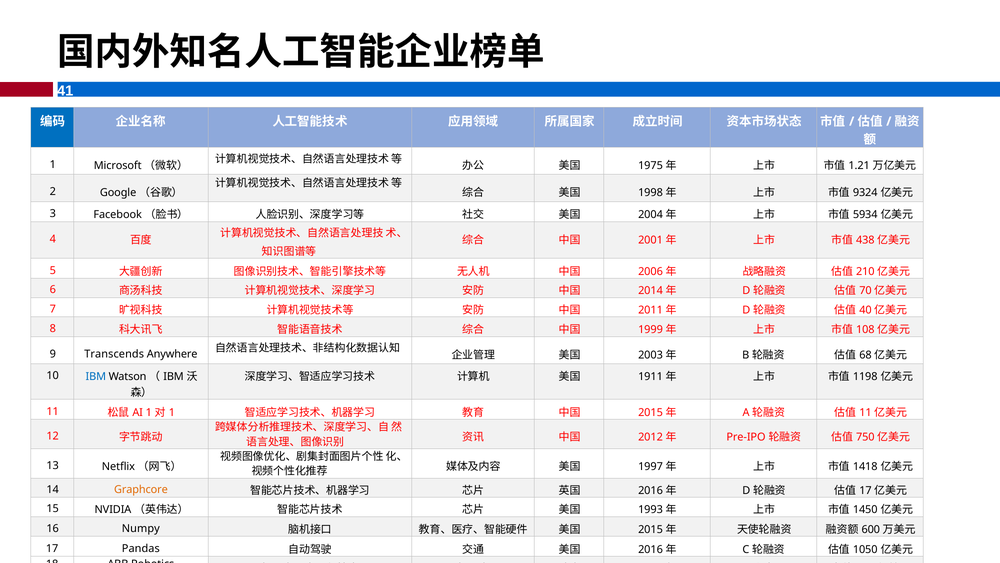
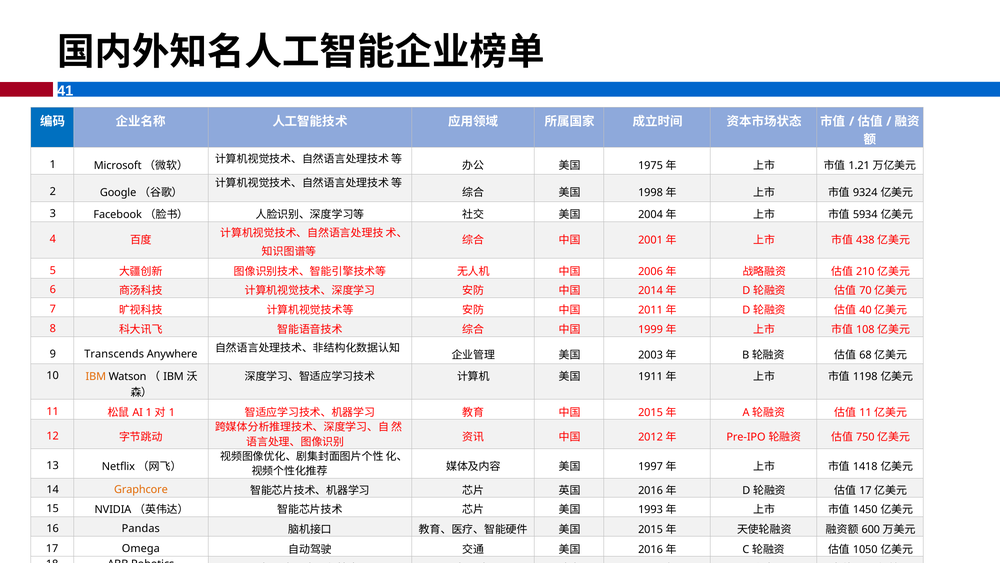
IBM at (96, 376) colour: blue -> orange
Numpy: Numpy -> Pandas
Pandas: Pandas -> Omega
